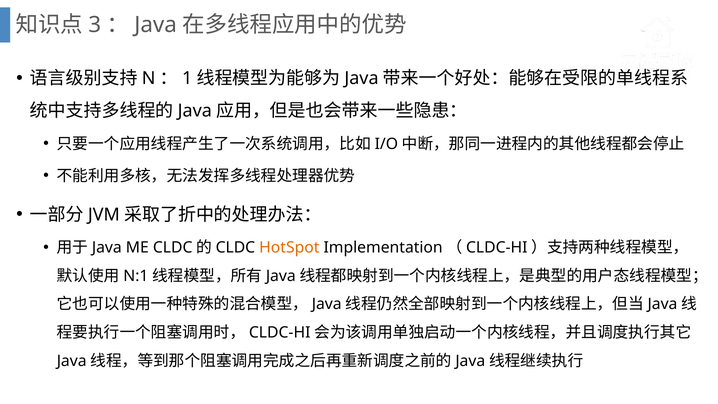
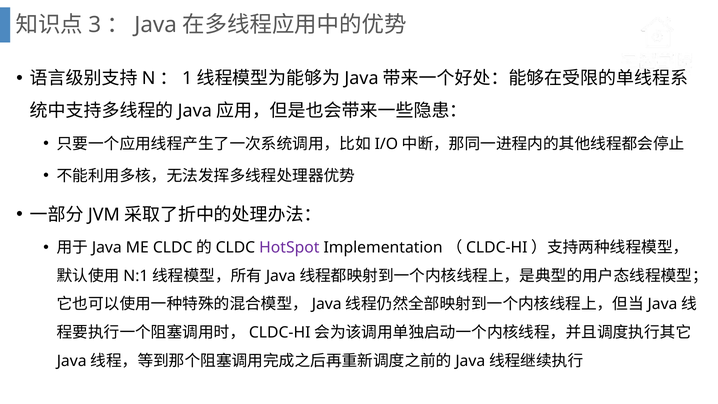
HotSpot colour: orange -> purple
